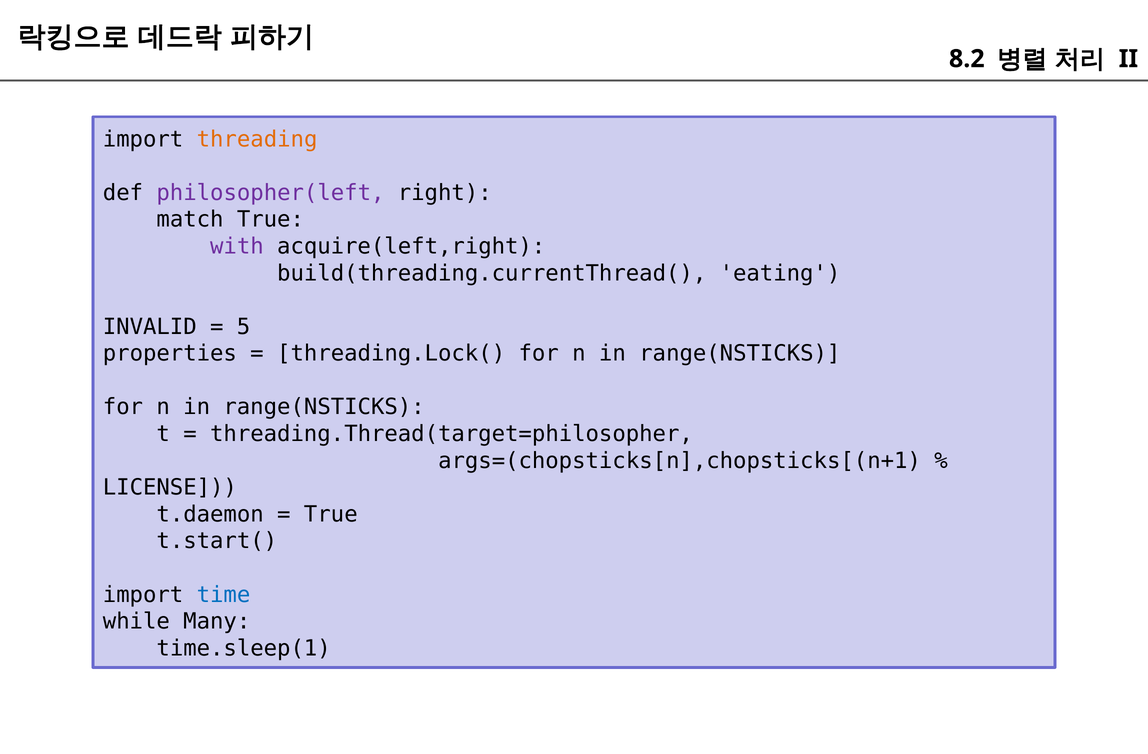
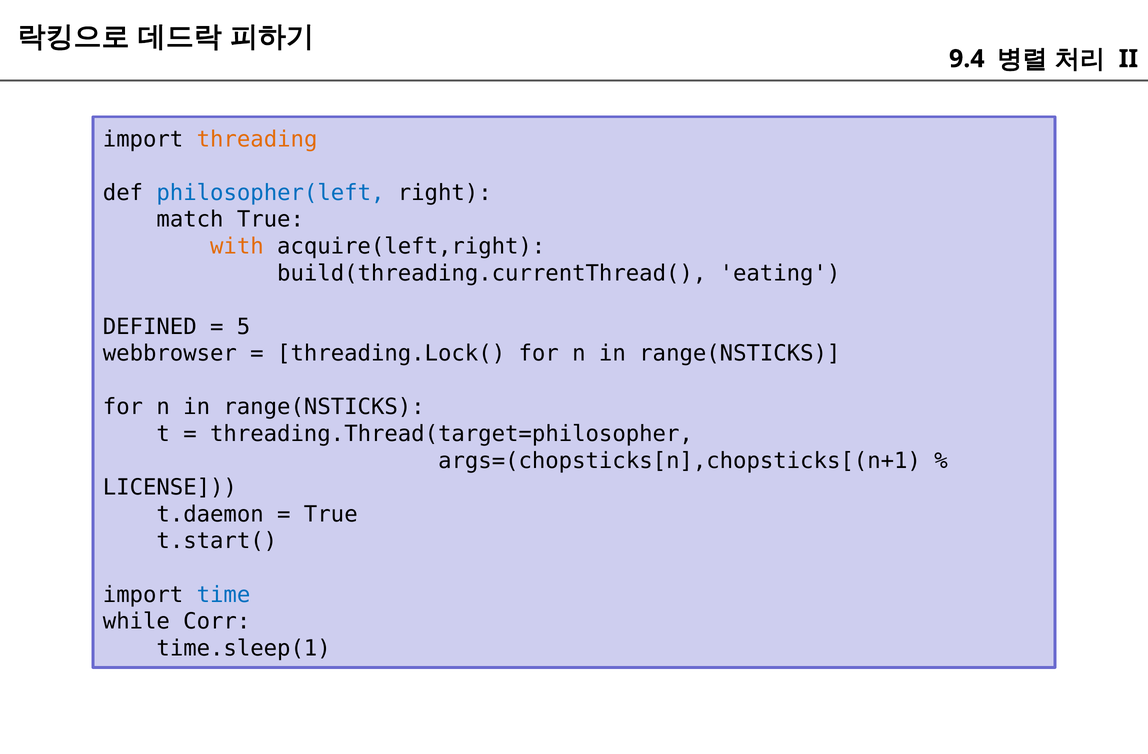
8.2: 8.2 -> 9.4
philosopher(left colour: purple -> blue
with colour: purple -> orange
INVALID: INVALID -> DEFINED
properties: properties -> webbrowser
Many: Many -> Corr
